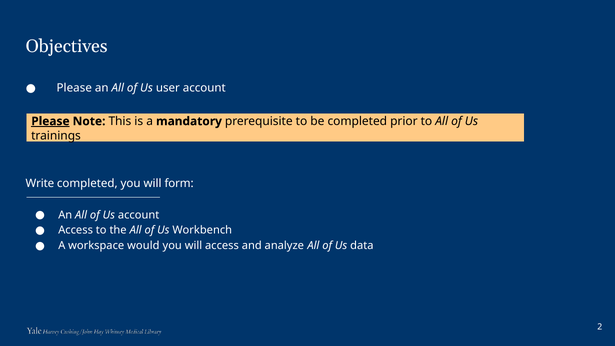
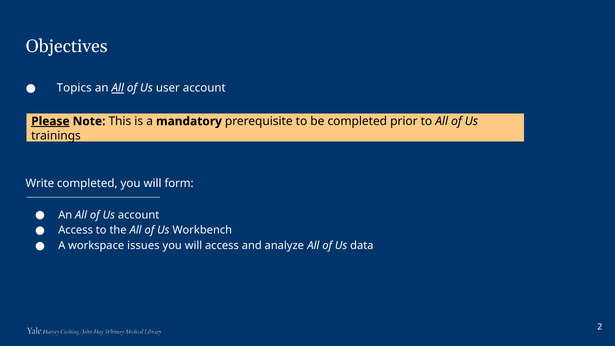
Please at (74, 88): Please -> Topics
All at (118, 88) underline: none -> present
would: would -> issues
